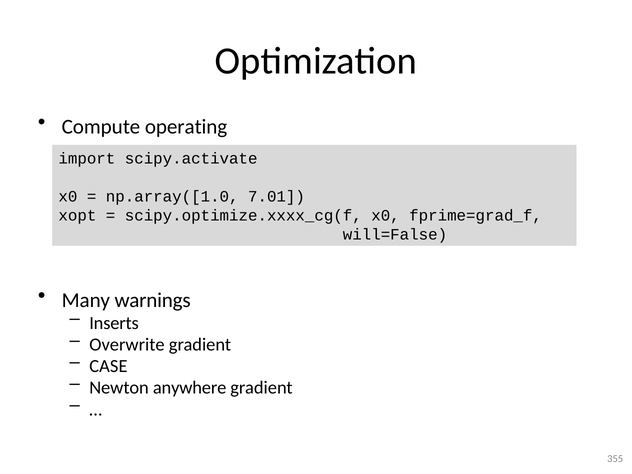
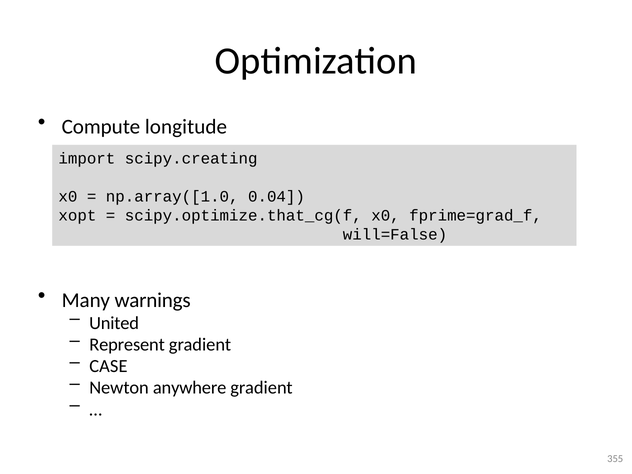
operating: operating -> longitude
scipy.activate: scipy.activate -> scipy.creating
7.01: 7.01 -> 0.04
scipy.optimize.xxxx_cg(f: scipy.optimize.xxxx_cg(f -> scipy.optimize.that_cg(f
Inserts: Inserts -> United
Overwrite: Overwrite -> Represent
